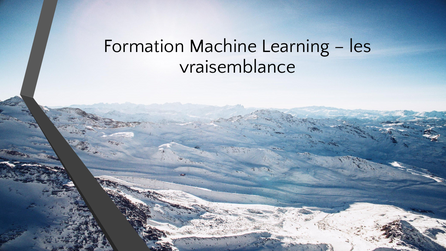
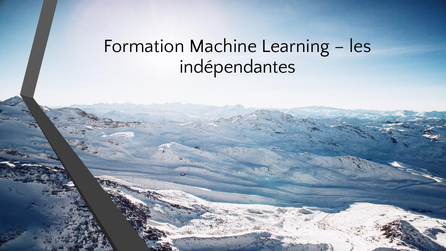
vraisemblance: vraisemblance -> indépendantes
